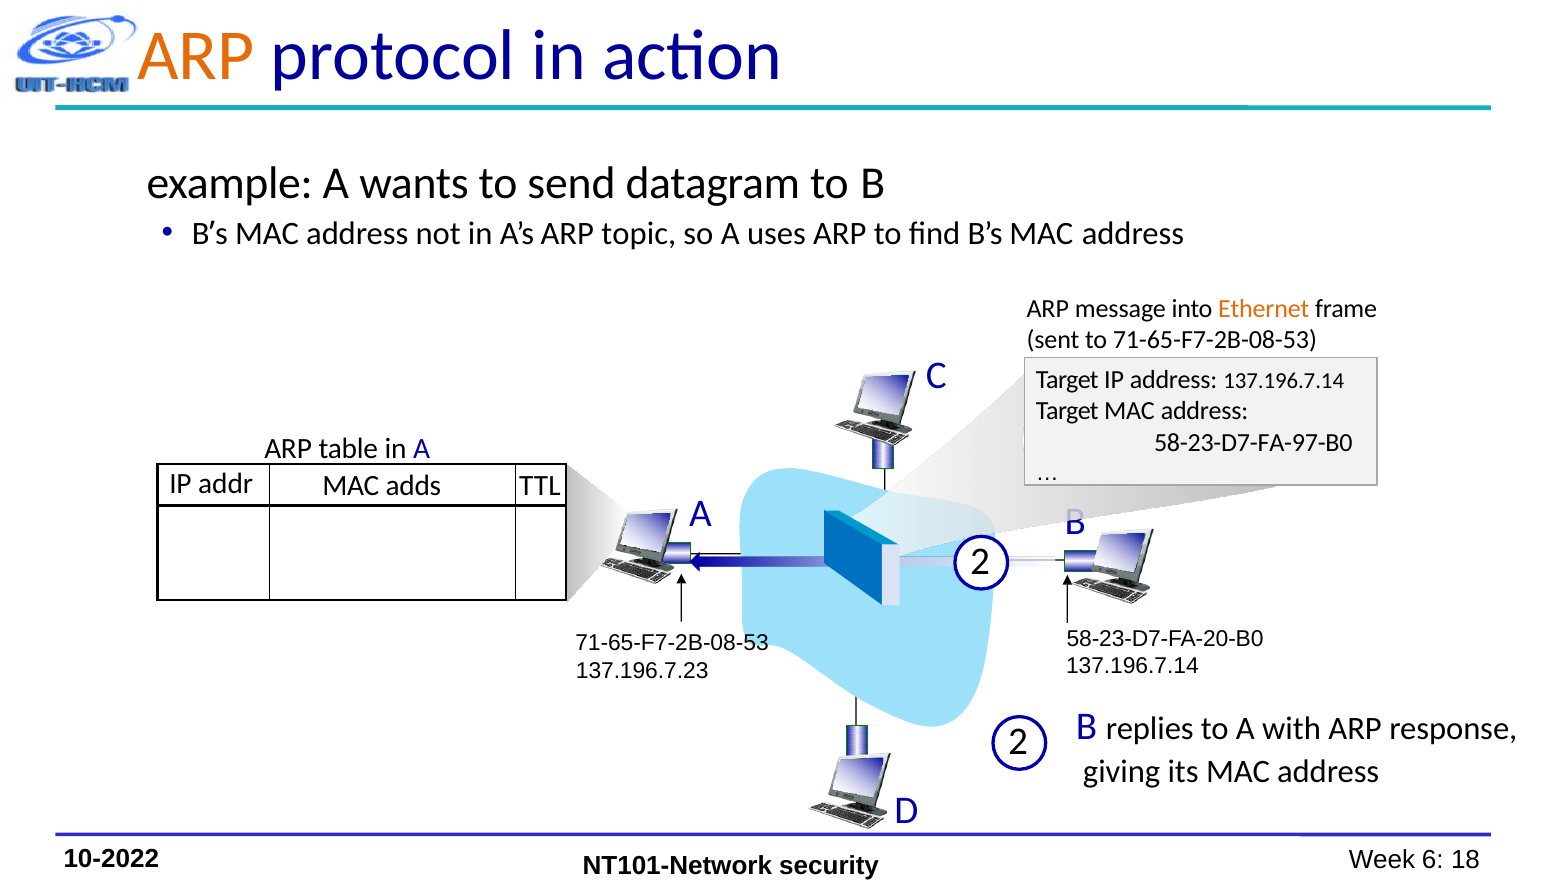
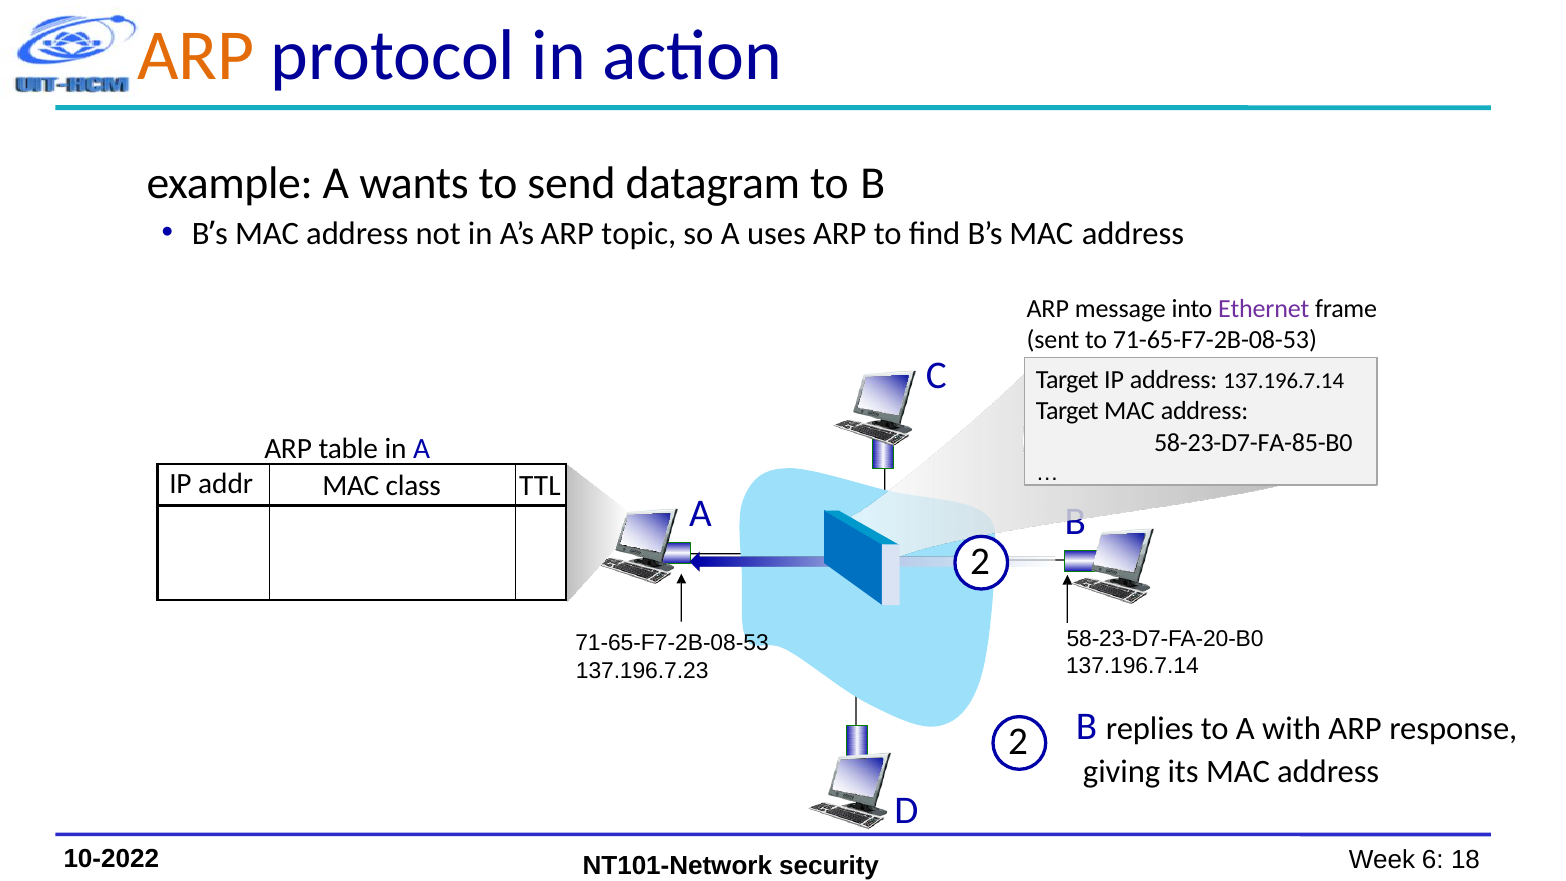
Ethernet colour: orange -> purple
58-23-D7-FA-97-B0: 58-23-D7-FA-97-B0 -> 58-23-D7-FA-85-B0
adds: adds -> class
